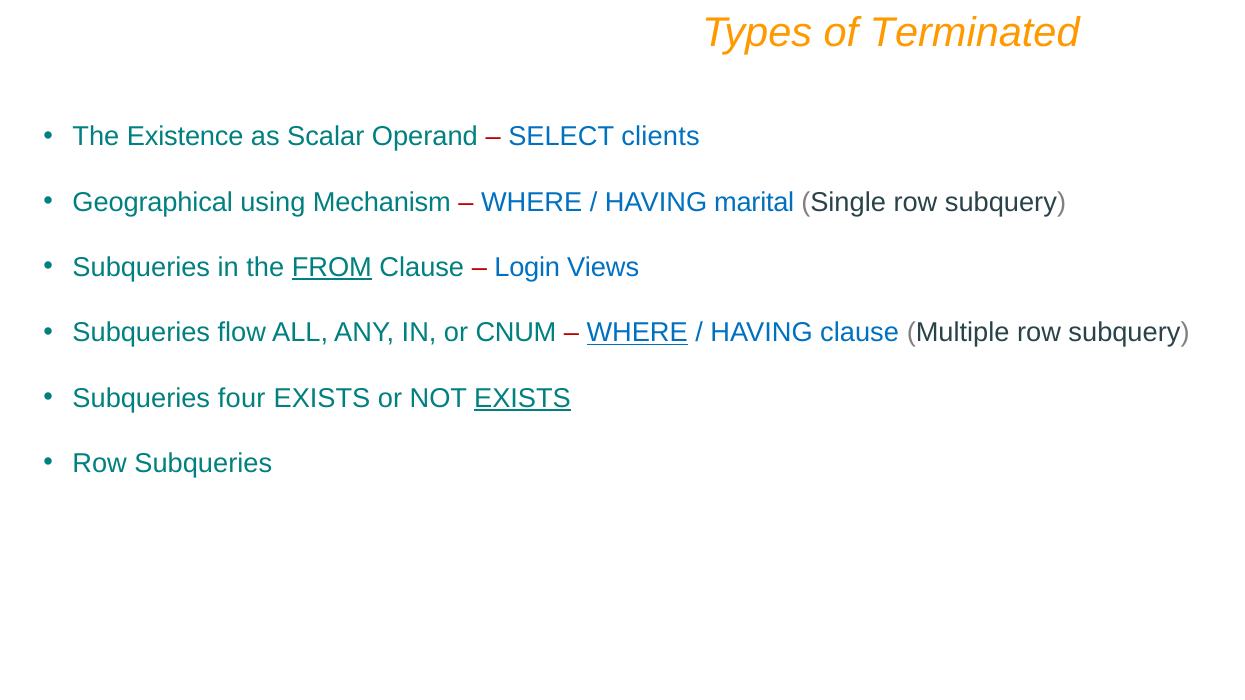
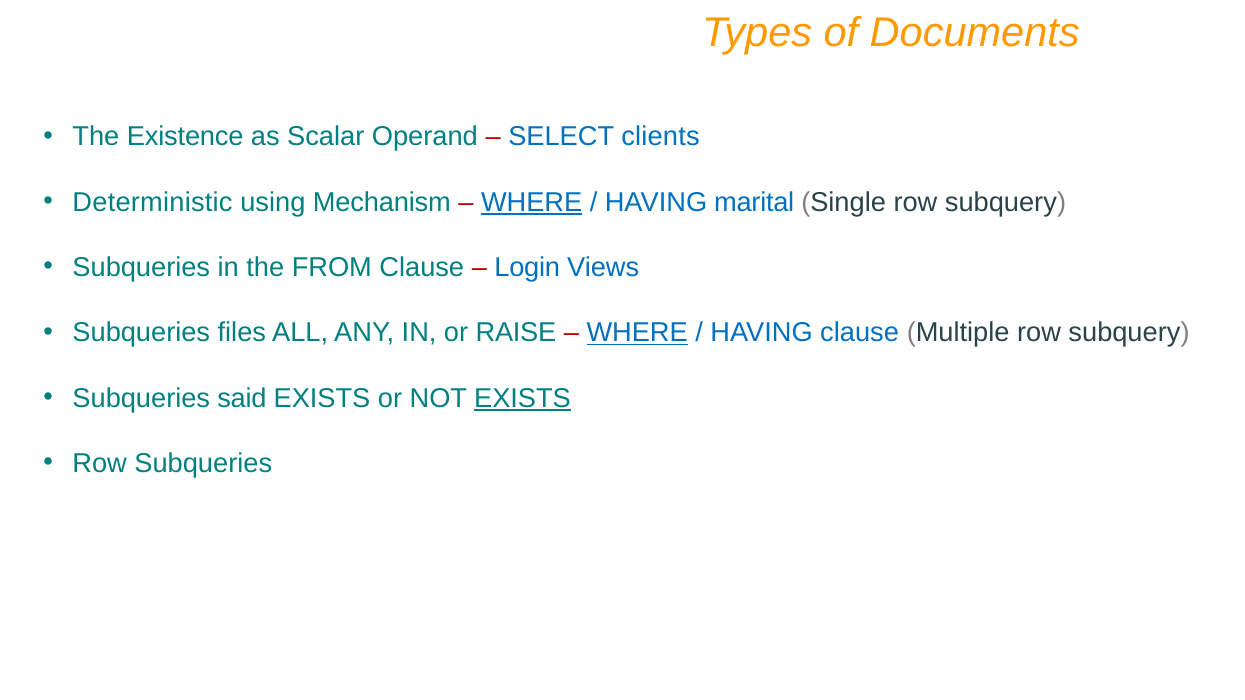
Terminated: Terminated -> Documents
Geographical: Geographical -> Deterministic
WHERE at (532, 202) underline: none -> present
FROM underline: present -> none
flow: flow -> files
CNUM: CNUM -> RAISE
four: four -> said
